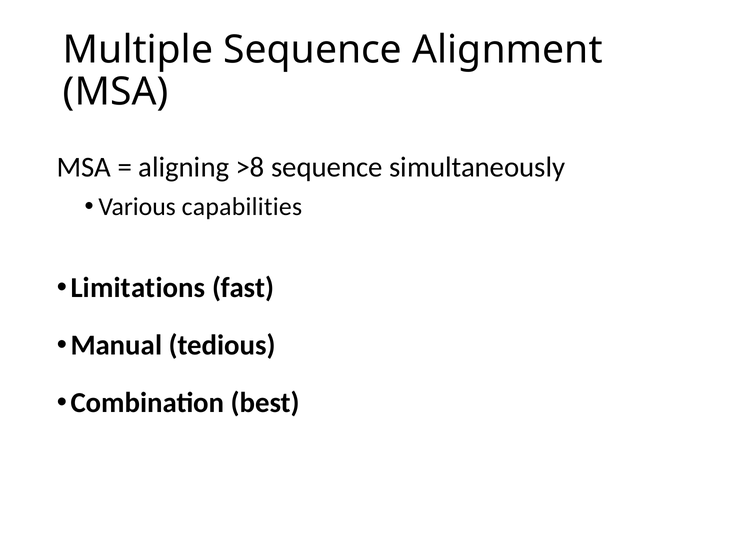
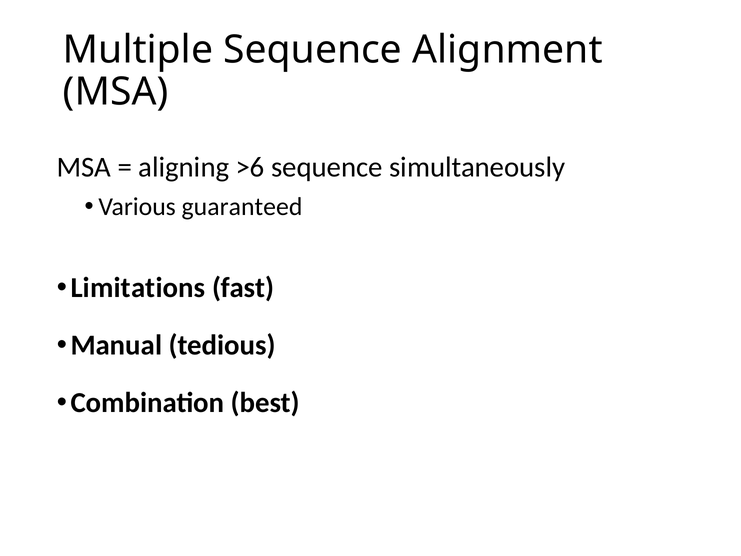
>8: >8 -> >6
capabilities: capabilities -> guaranteed
